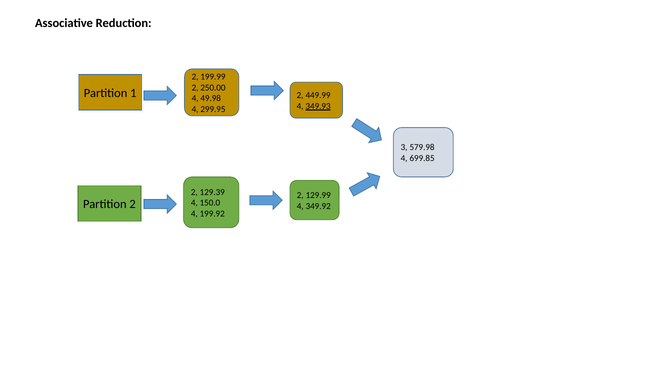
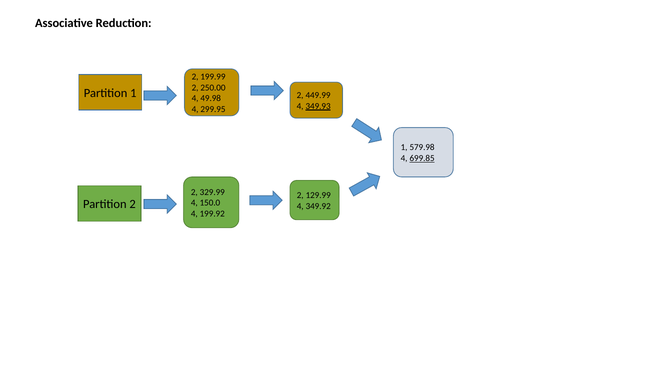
3 at (404, 148): 3 -> 1
699.85 underline: none -> present
129.39: 129.39 -> 329.99
